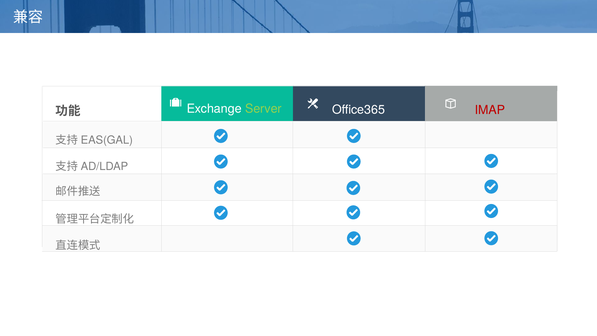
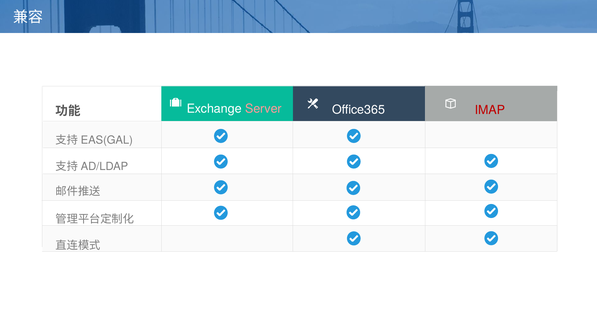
Server colour: light green -> pink
